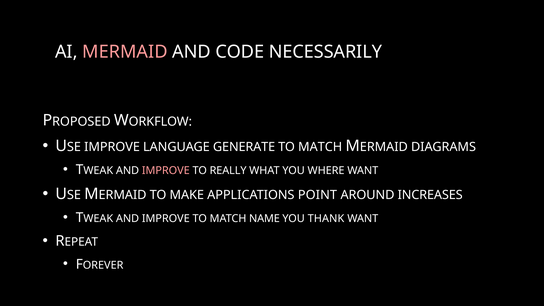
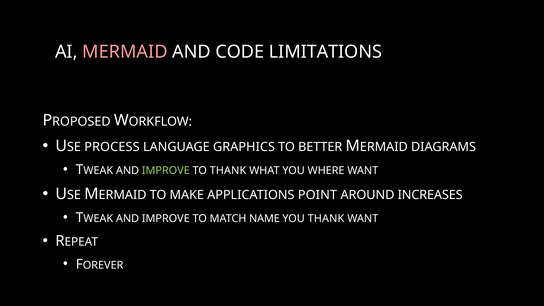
NECESSARILY: NECESSARILY -> LIMITATIONS
IMPROVE at (112, 147): IMPROVE -> PROCESS
GENERATE: GENERATE -> GRAPHICS
MATCH at (320, 147): MATCH -> BETTER
IMPROVE at (166, 171) colour: pink -> light green
TO REALLY: REALLY -> THANK
